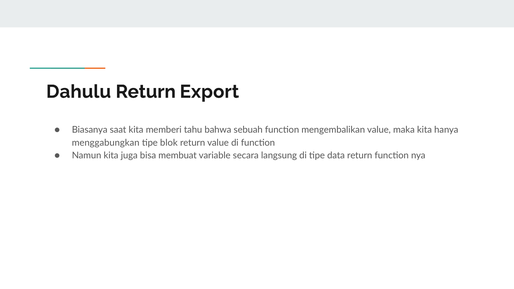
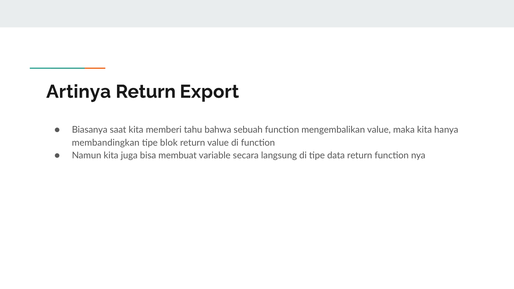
Dahulu: Dahulu -> Artinya
menggabungkan: menggabungkan -> membandingkan
